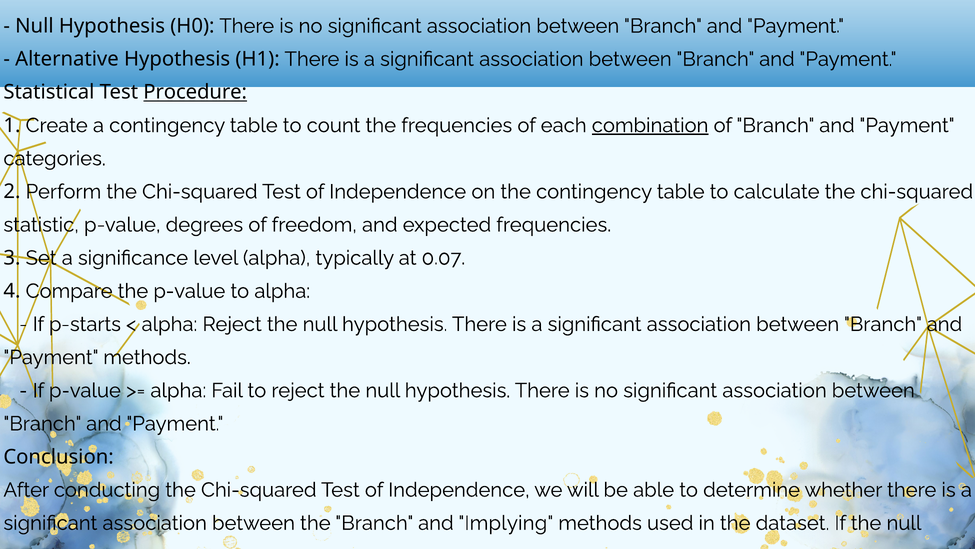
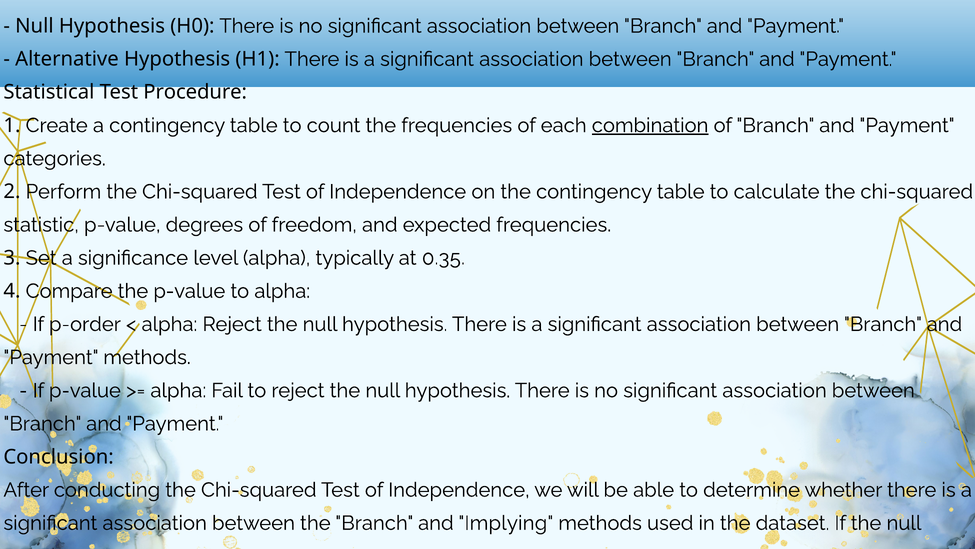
Procedure underline: present -> none
0.07: 0.07 -> 0.35
p-starts: p-starts -> p-order
